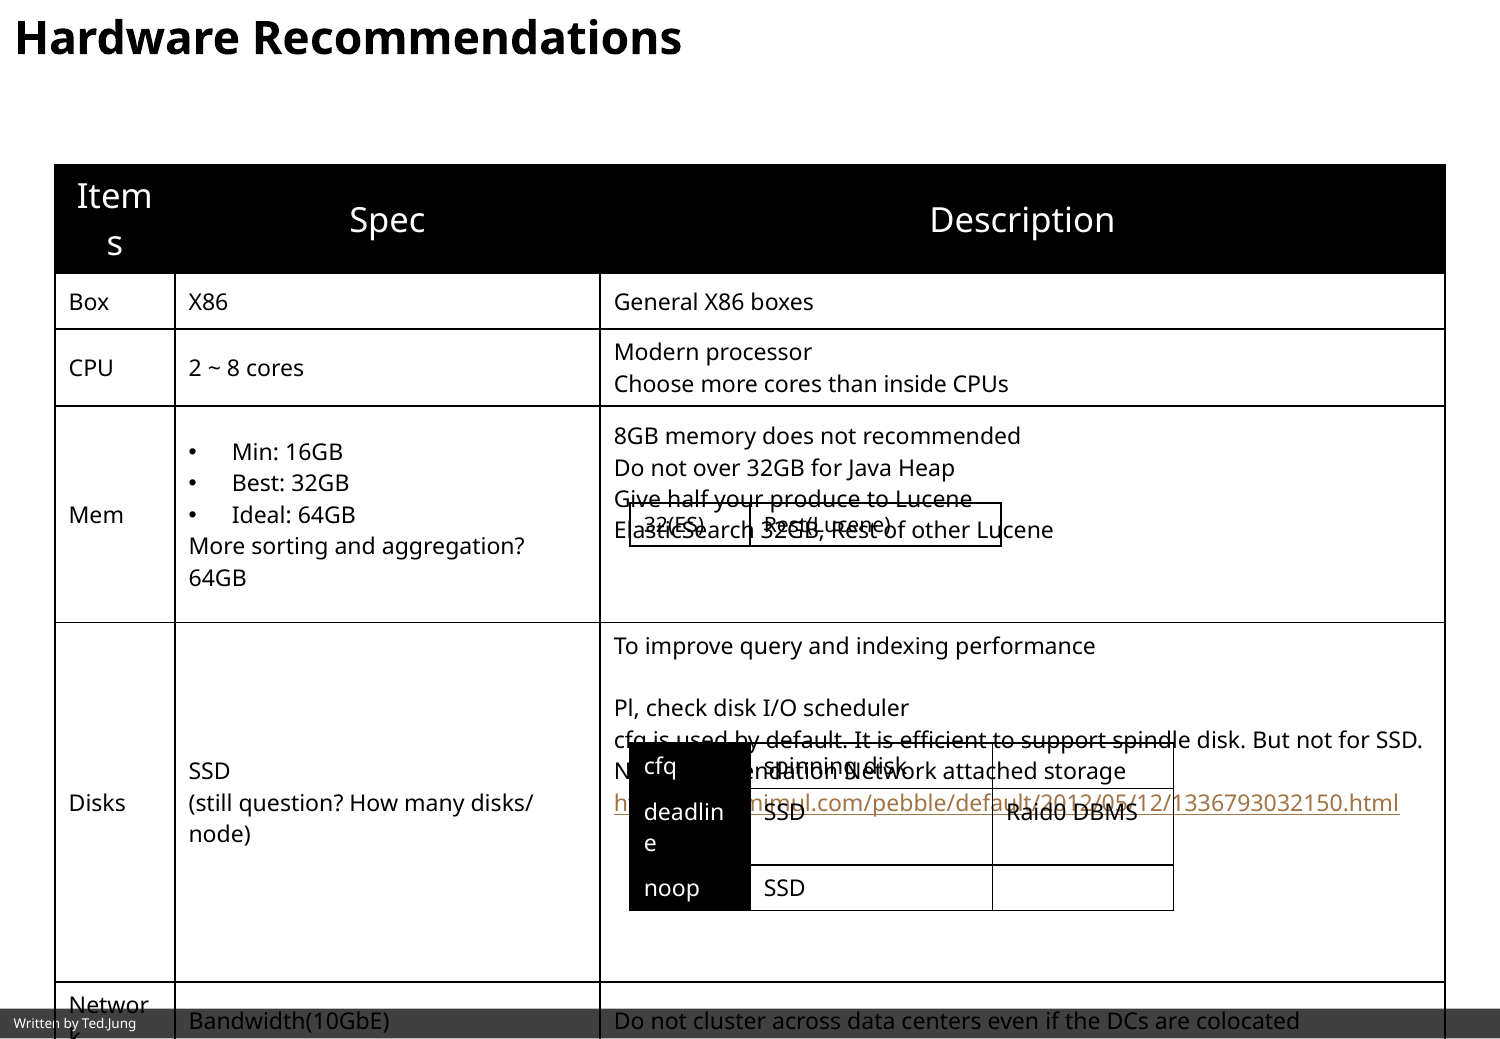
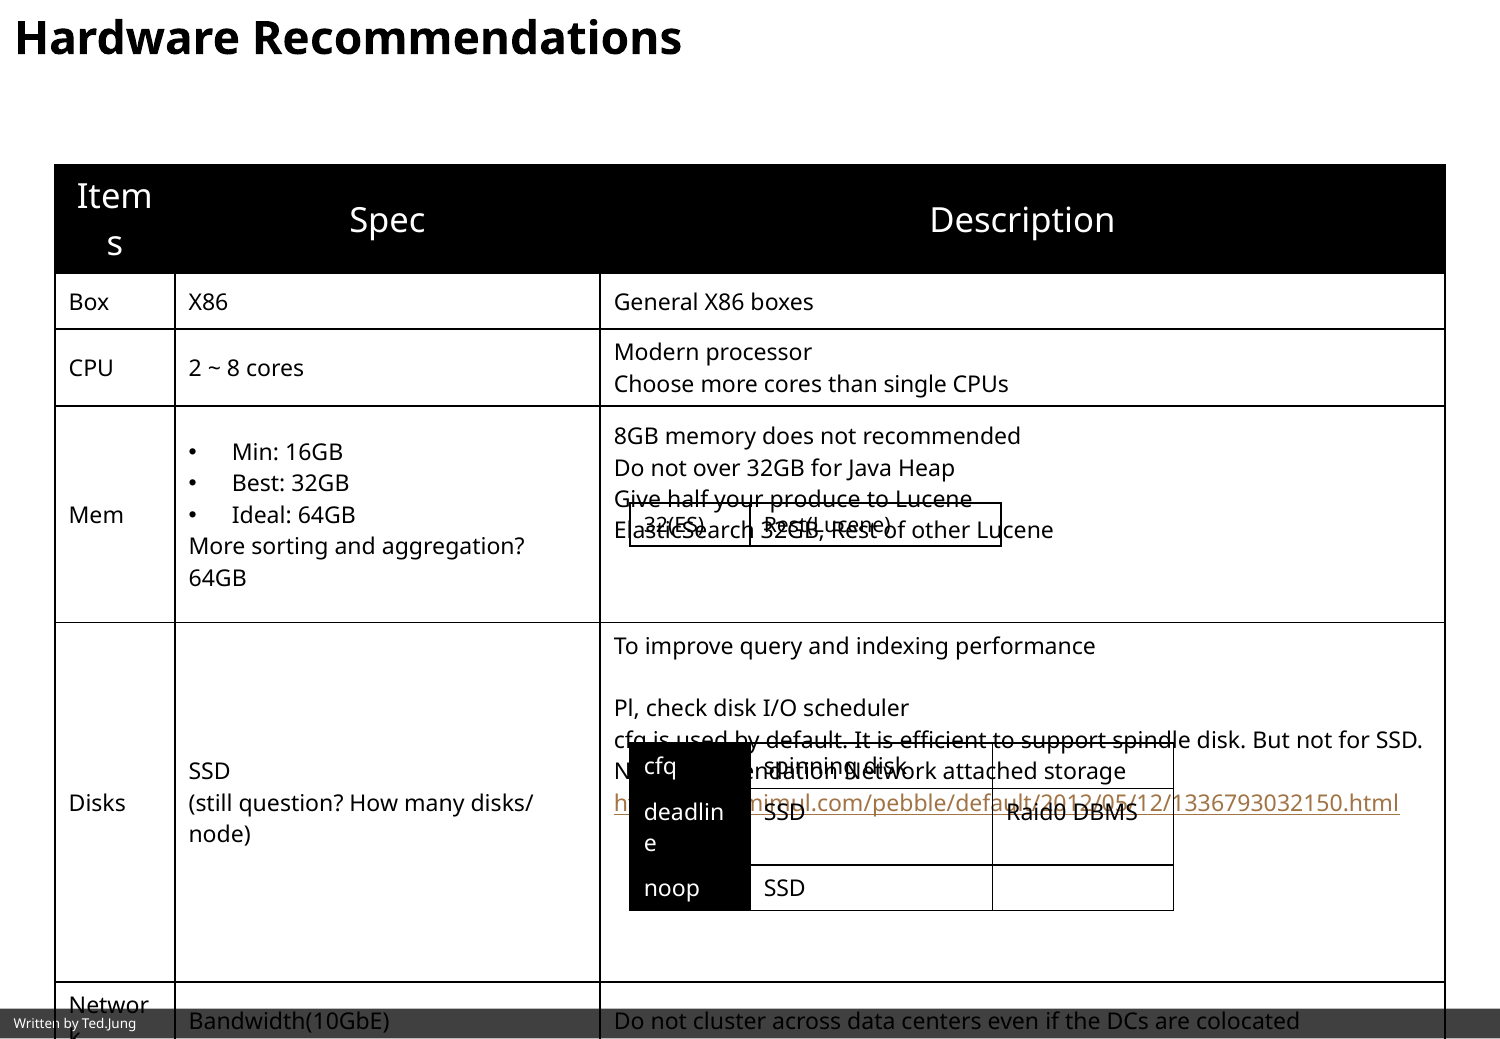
inside: inside -> single
